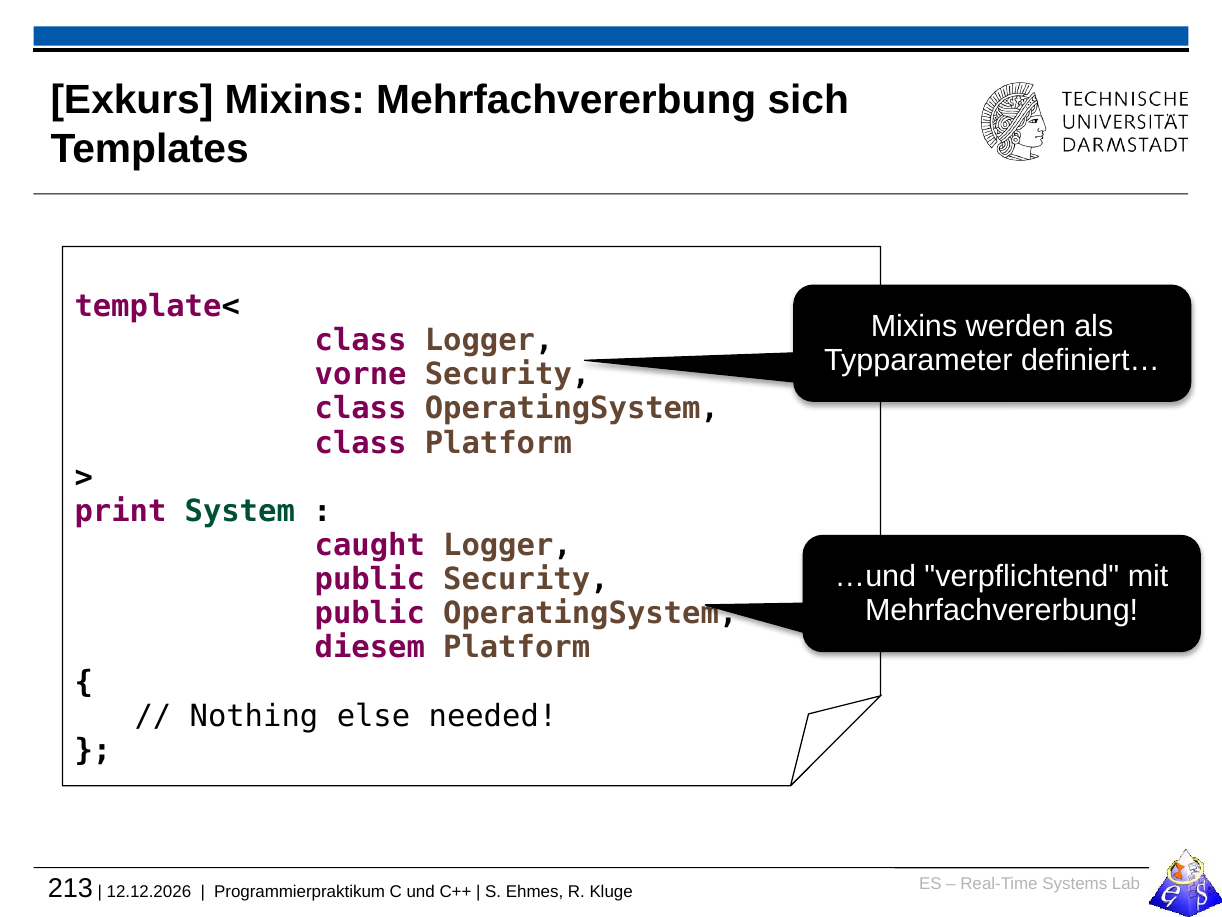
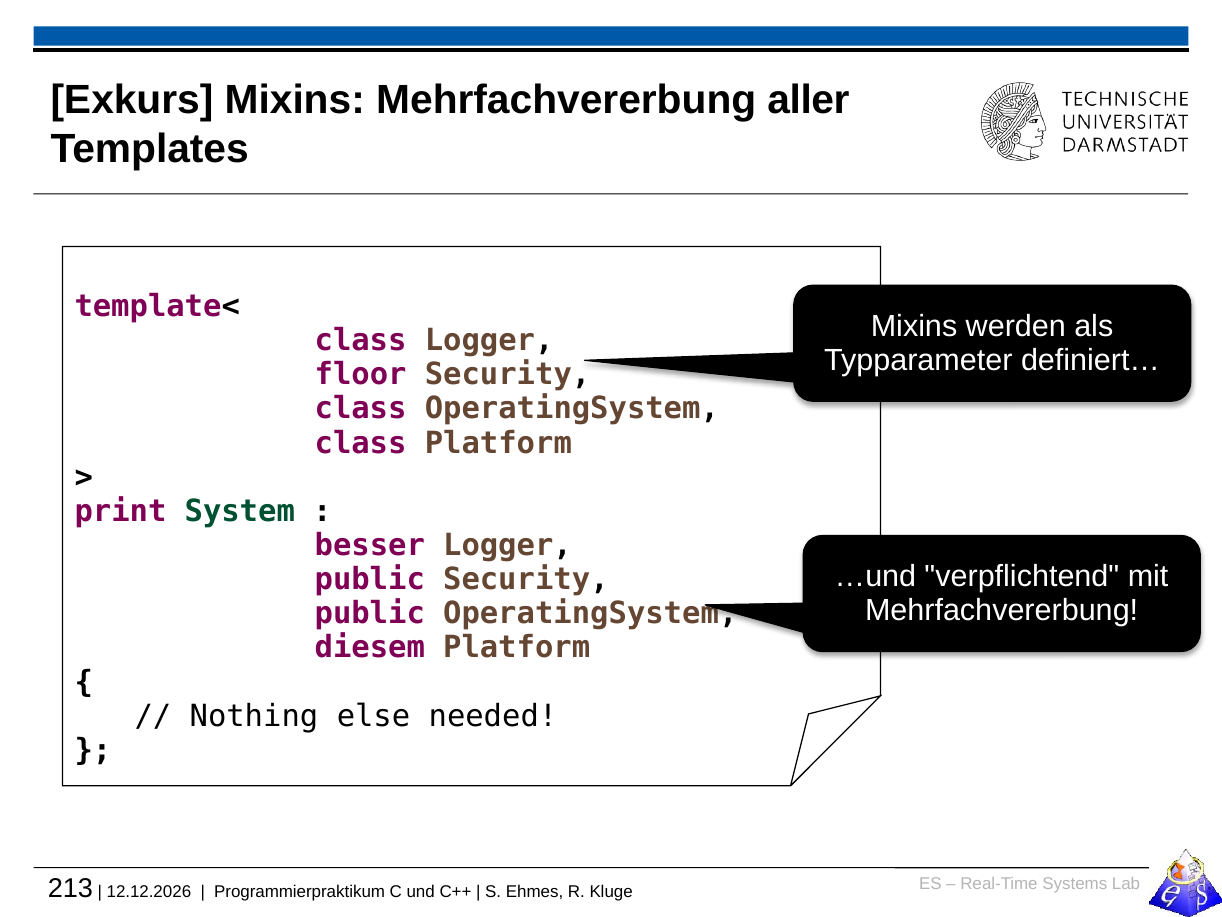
sich: sich -> aller
vorne: vorne -> floor
caught: caught -> besser
